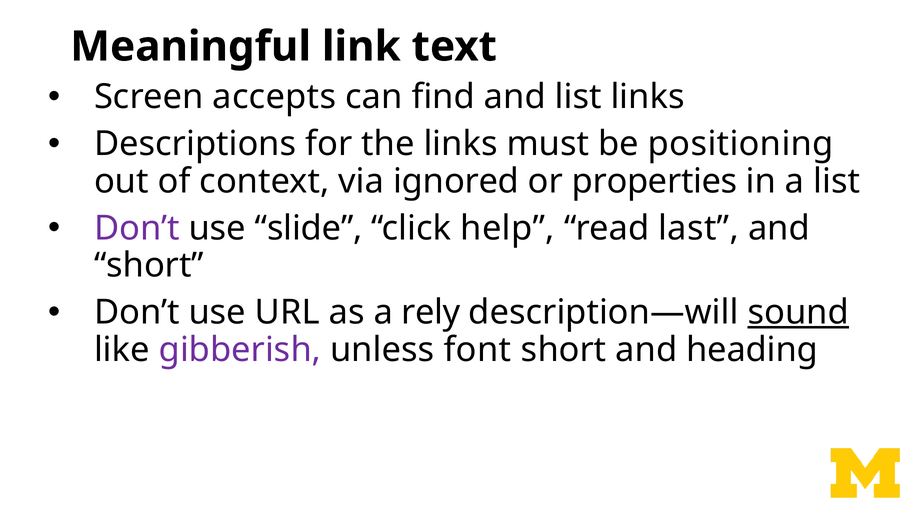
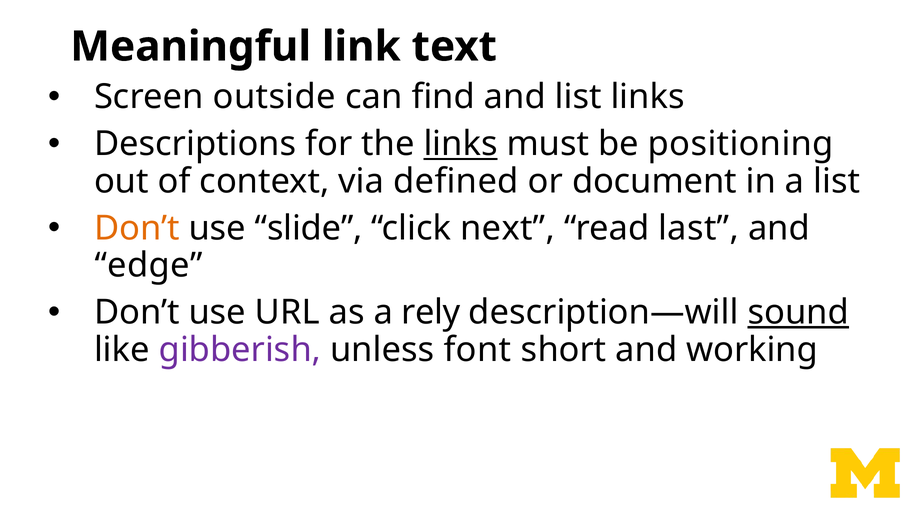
accepts: accepts -> outside
links at (461, 144) underline: none -> present
ignored: ignored -> defined
properties: properties -> document
Don’t at (137, 228) colour: purple -> orange
help: help -> next
short at (149, 266): short -> edge
heading: heading -> working
